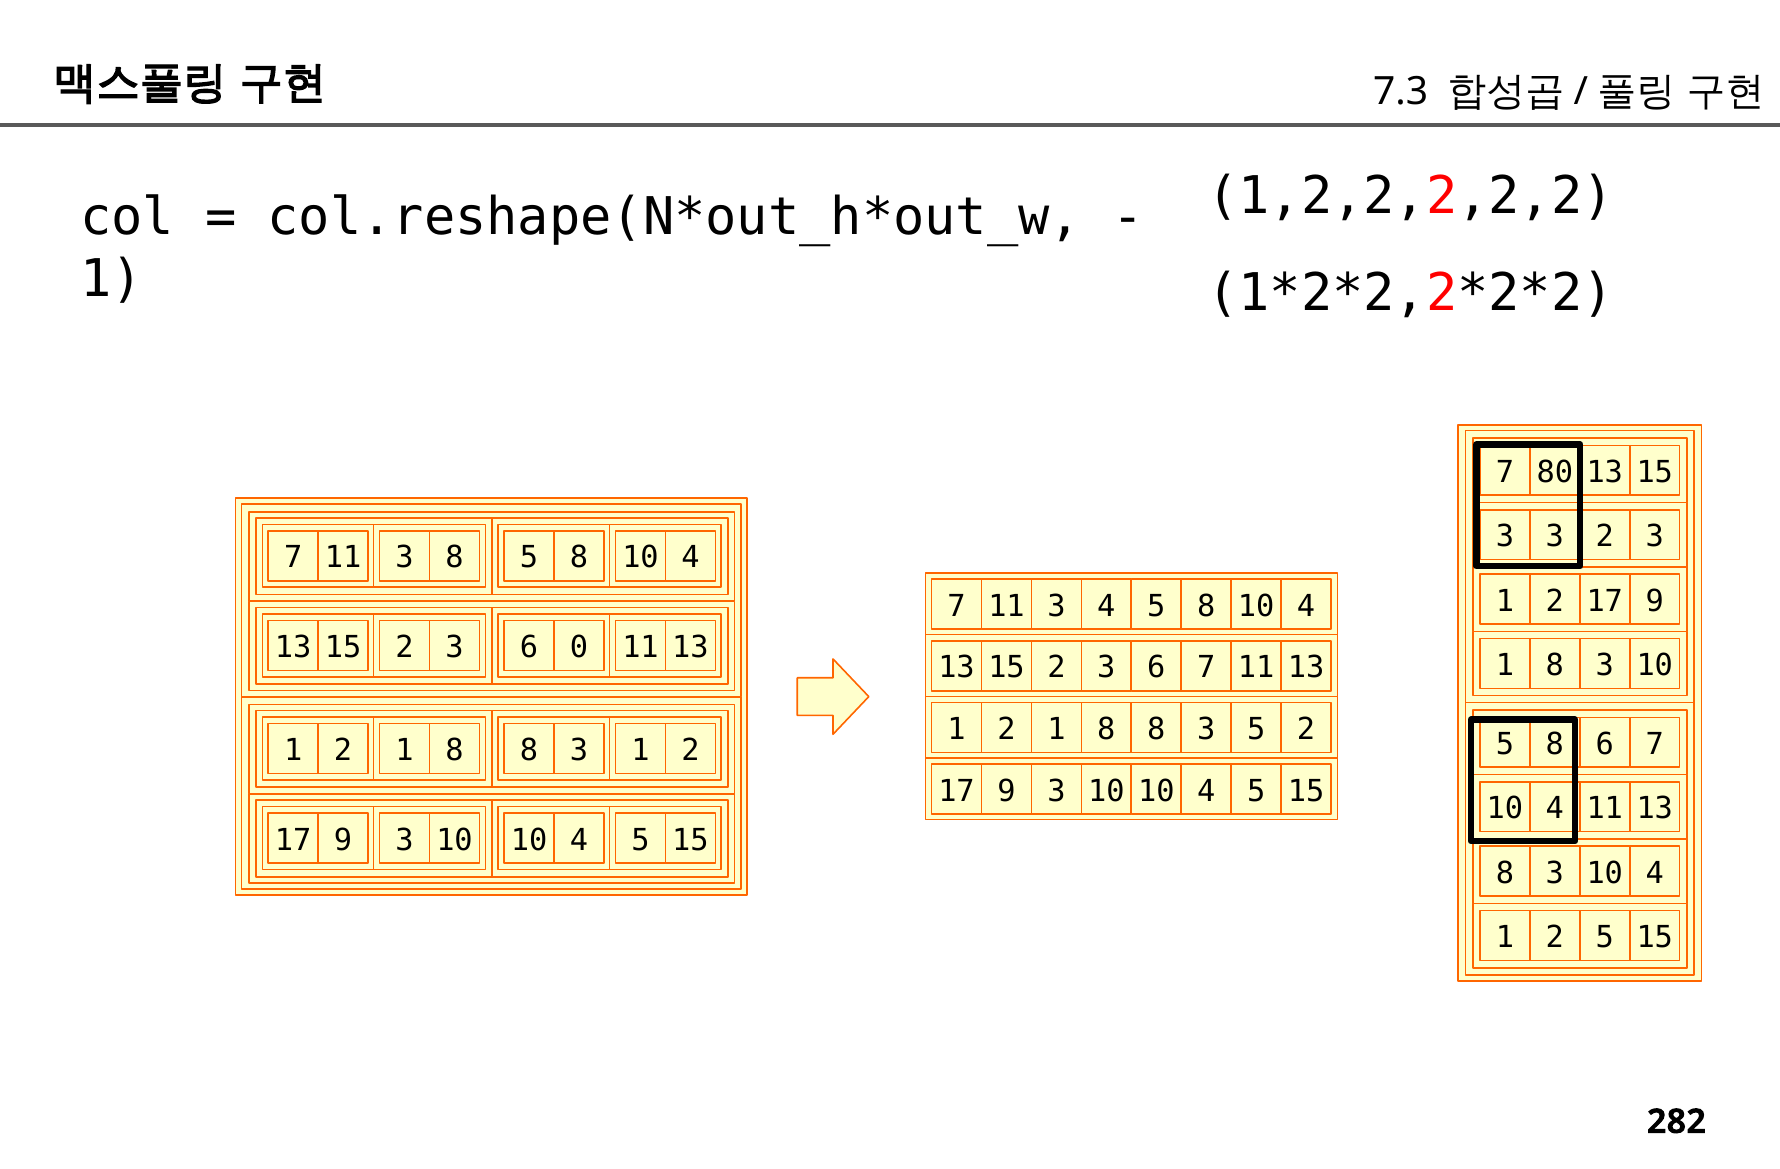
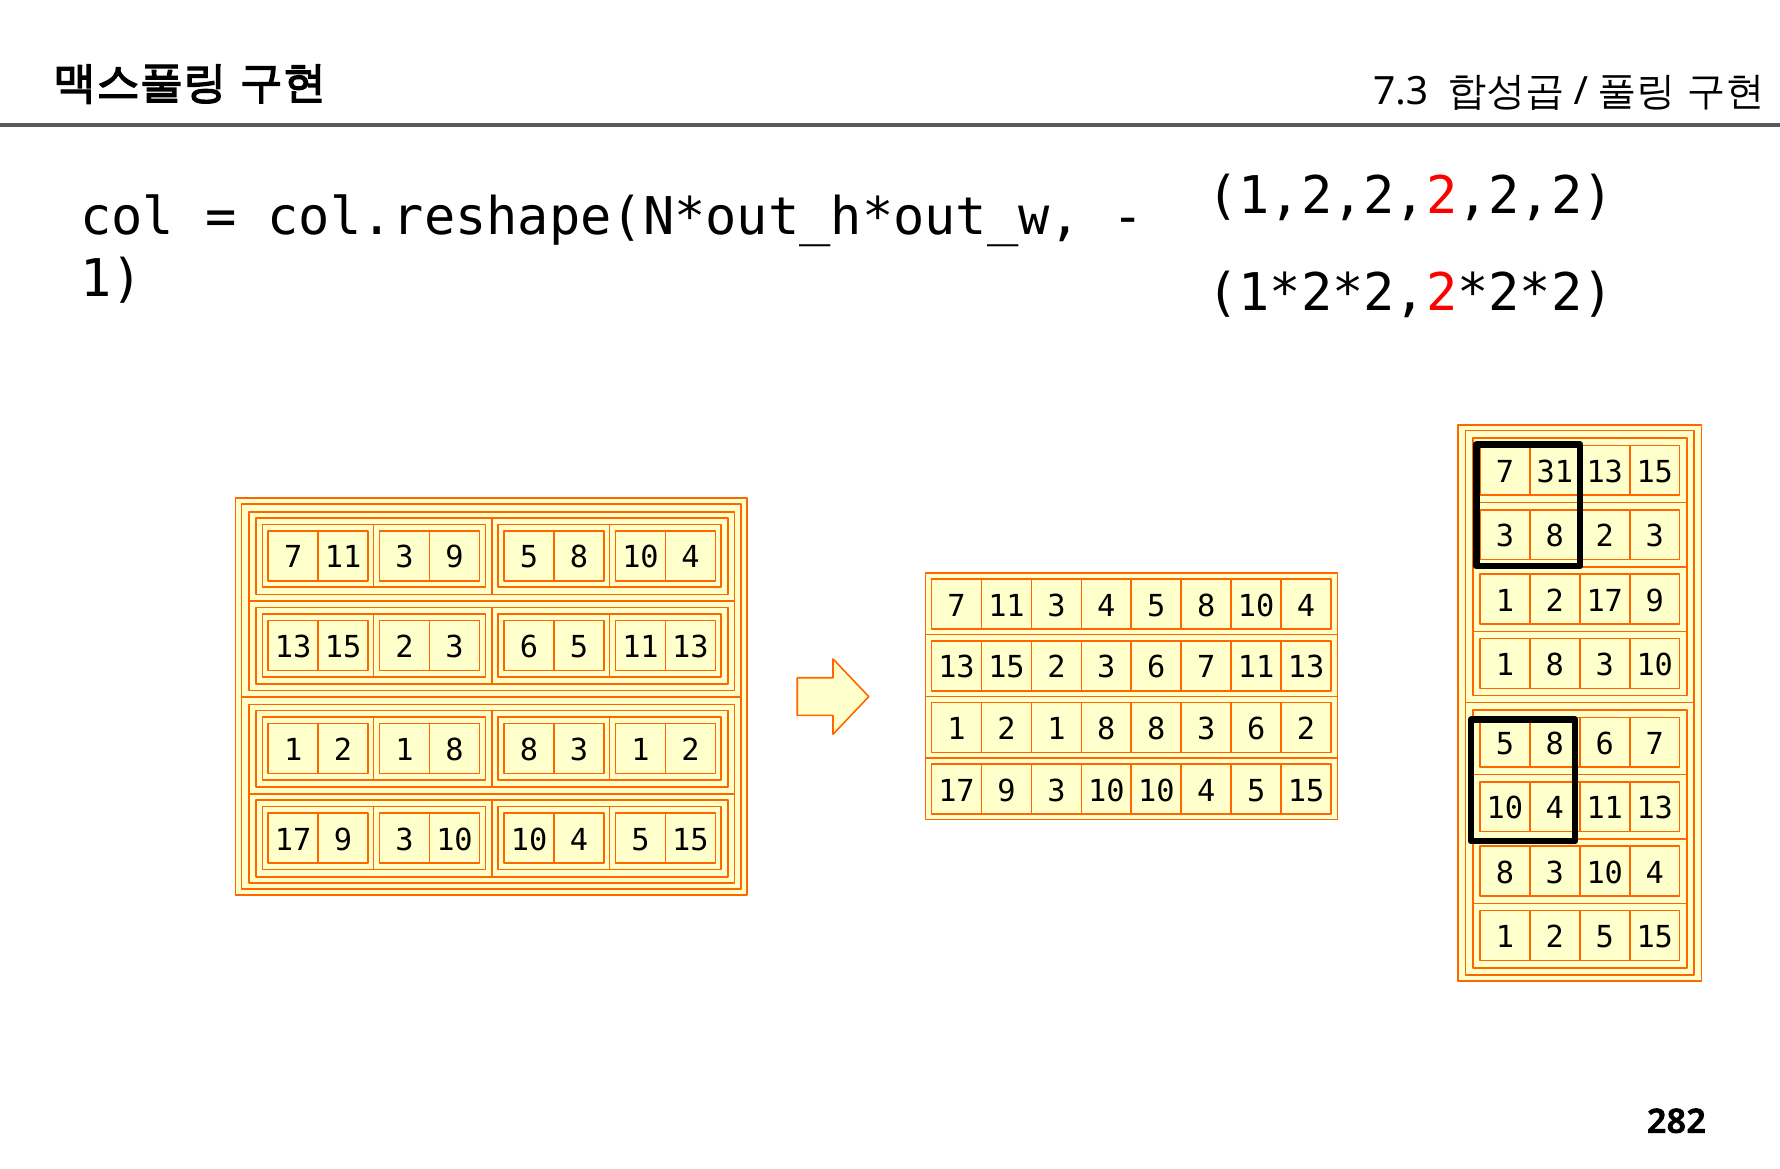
80: 80 -> 31
3 at (1555, 537): 3 -> 8
3 8: 8 -> 9
6 0: 0 -> 5
8 3 5: 5 -> 6
